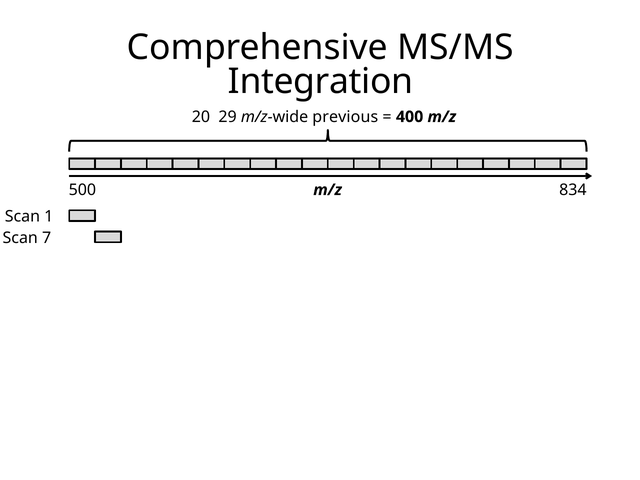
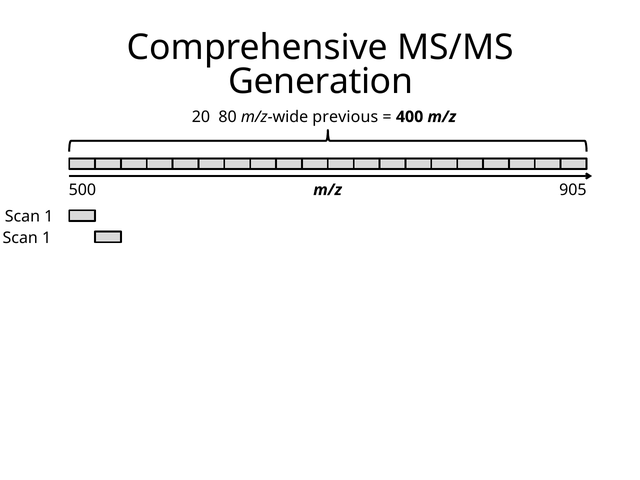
Integration: Integration -> Generation
29: 29 -> 80
834: 834 -> 905
7 at (47, 238): 7 -> 1
